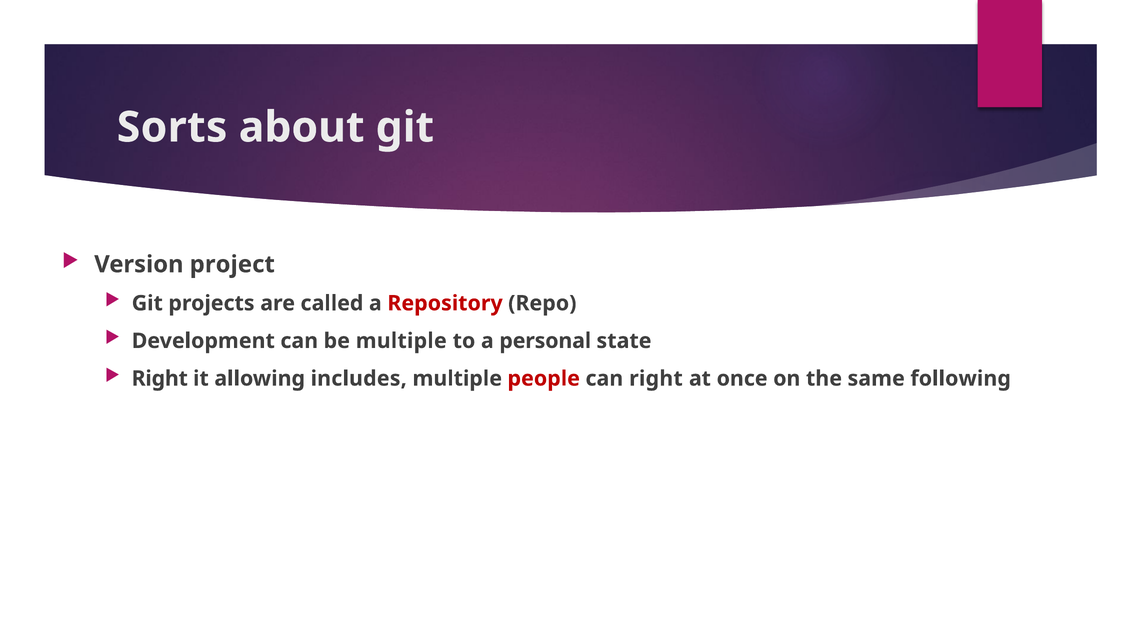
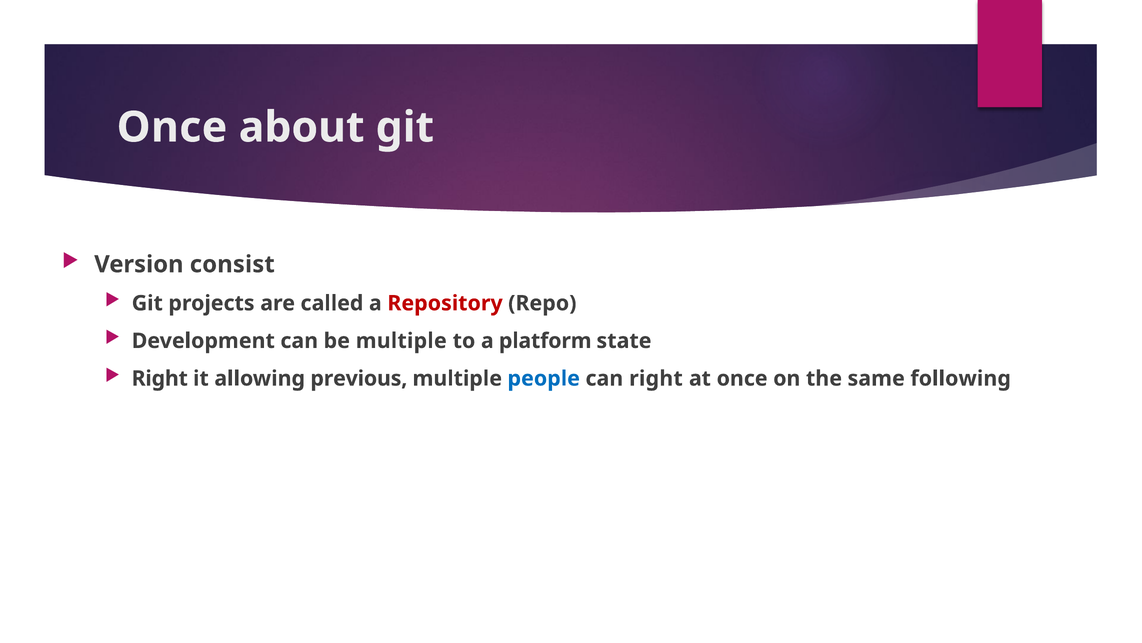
Sorts at (172, 127): Sorts -> Once
project: project -> consist
personal: personal -> platform
includes: includes -> previous
people colour: red -> blue
